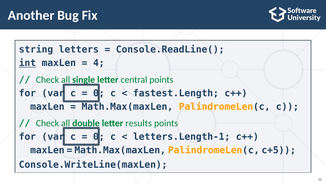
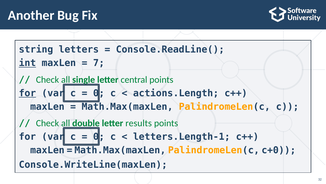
4: 4 -> 7
for at (27, 93) underline: none -> present
fastest.Length: fastest.Length -> actions.Length
c+5: c+5 -> c+0
